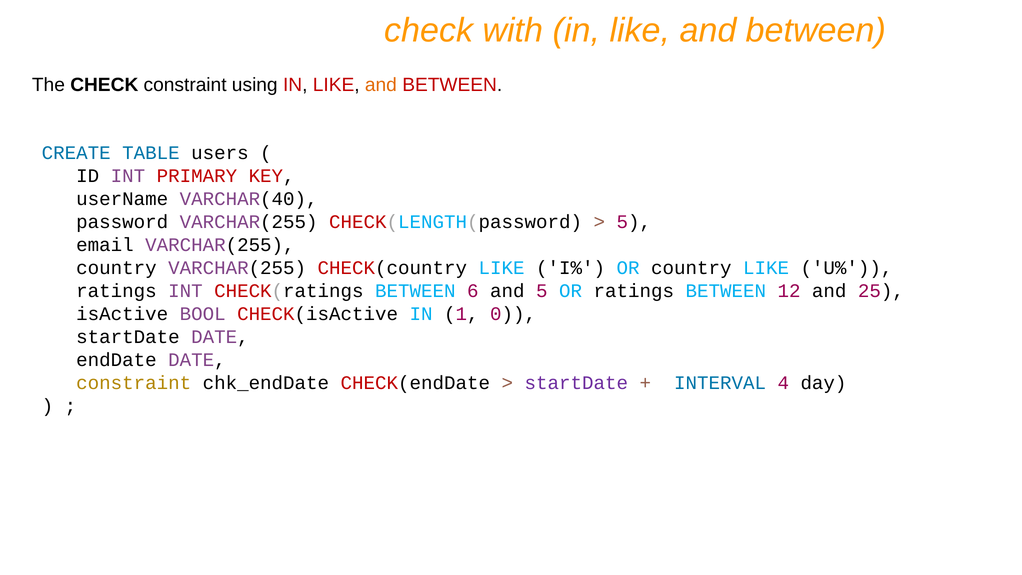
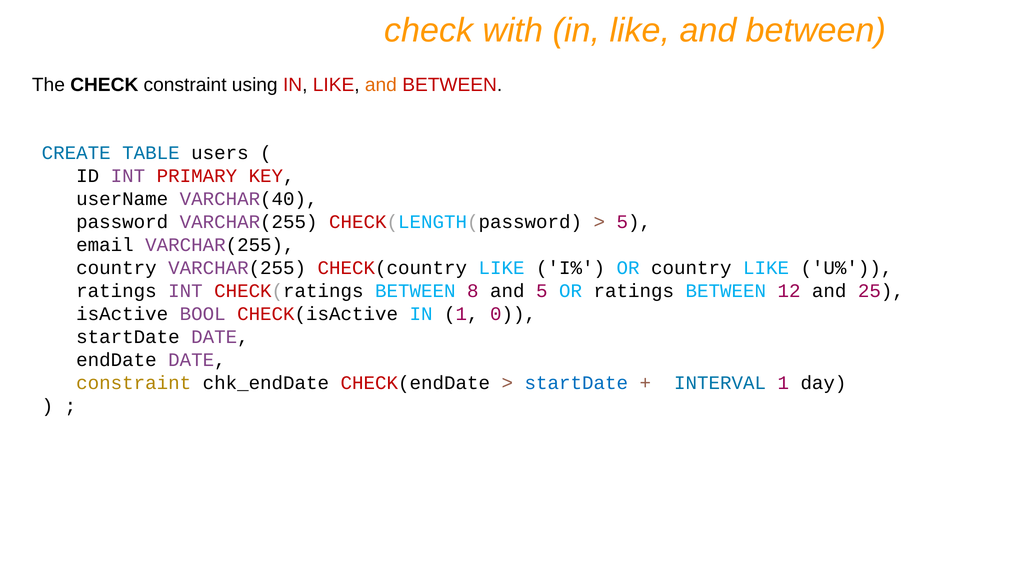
6: 6 -> 8
startDate at (576, 383) colour: purple -> blue
INTERVAL 4: 4 -> 1
